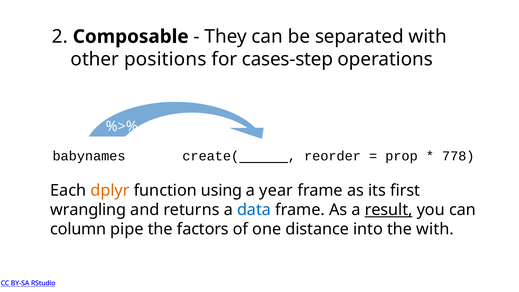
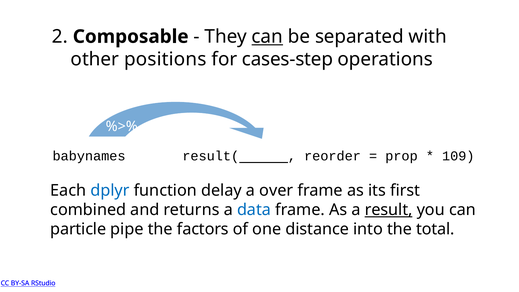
can at (267, 37) underline: none -> present
create(: create( -> result(
778: 778 -> 109
dplyr colour: orange -> blue
using: using -> delay
year: year -> over
wrangling: wrangling -> combined
column: column -> particle
the with: with -> total
